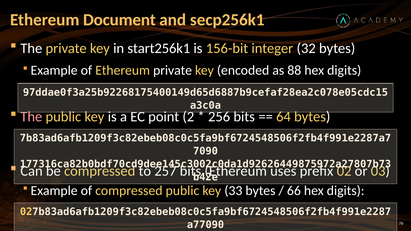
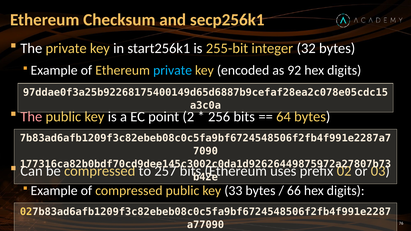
Document: Document -> Checksum
156-bit: 156-bit -> 255-bit
private at (173, 71) colour: white -> light blue
88: 88 -> 92
